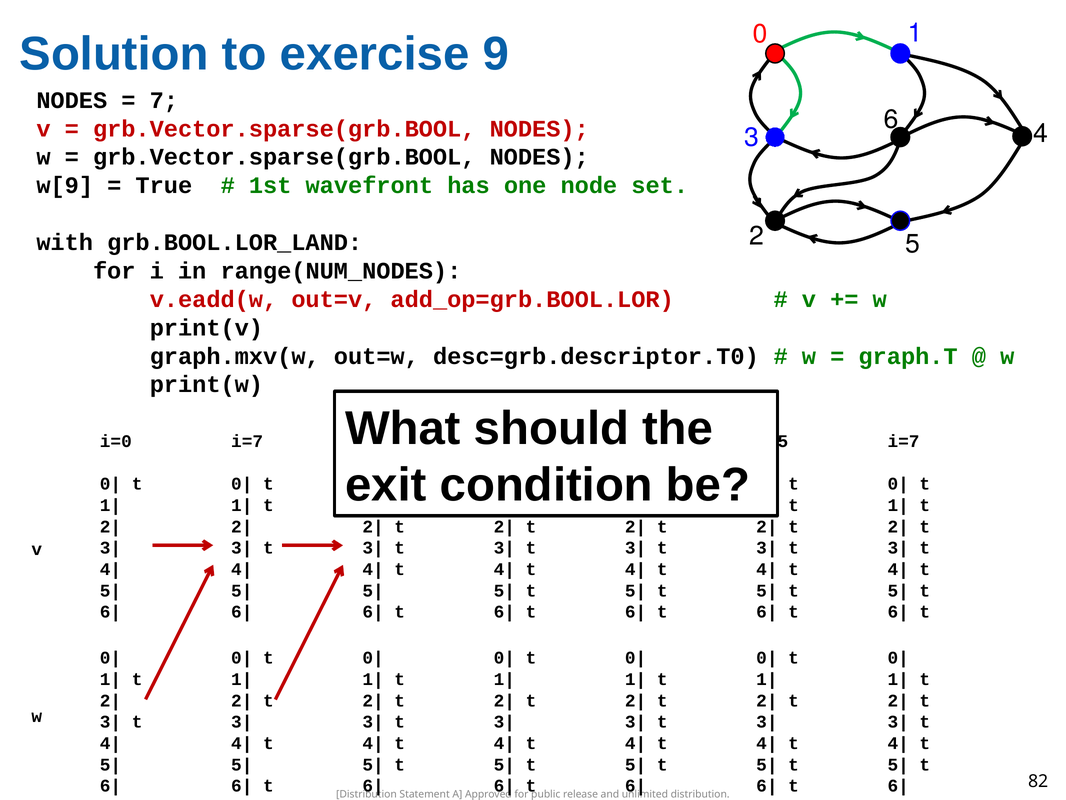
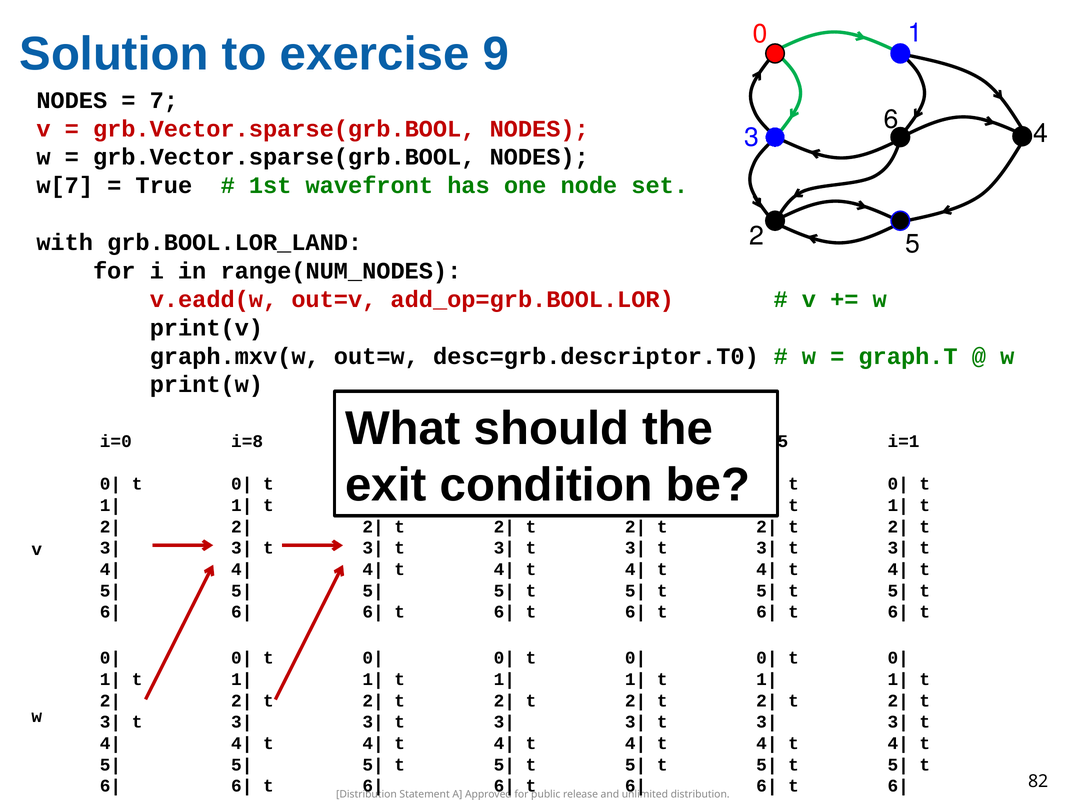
w[9: w[9 -> w[7
i=7 at (247, 441): i=7 -> i=8
i=7 at (903, 441): i=7 -> i=1
